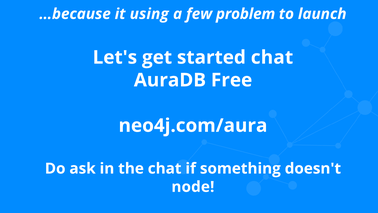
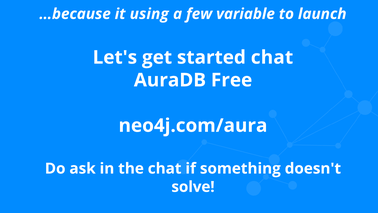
problem: problem -> variable
node: node -> solve
